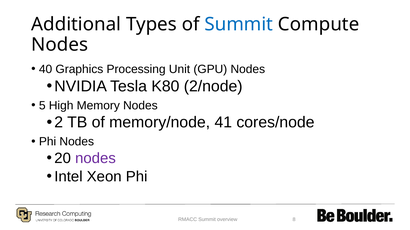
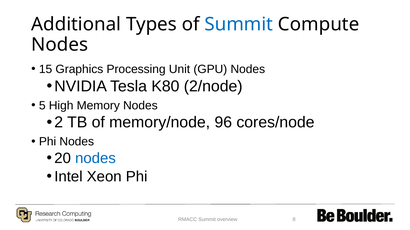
40: 40 -> 15
41: 41 -> 96
nodes at (95, 159) colour: purple -> blue
